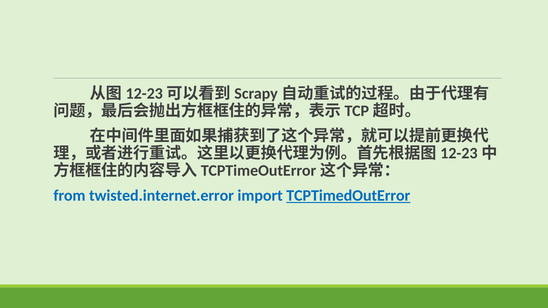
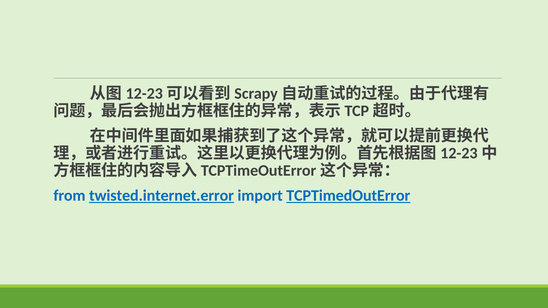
twisted.internet.error underline: none -> present
